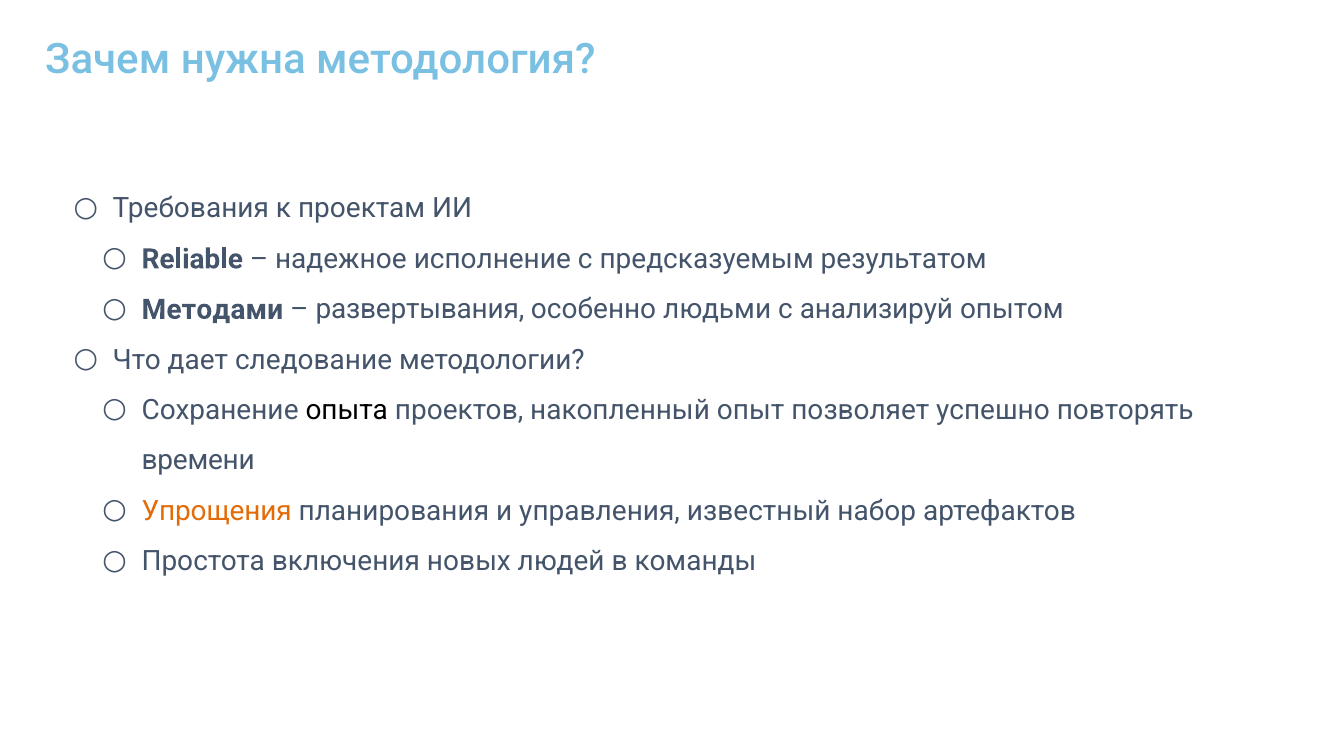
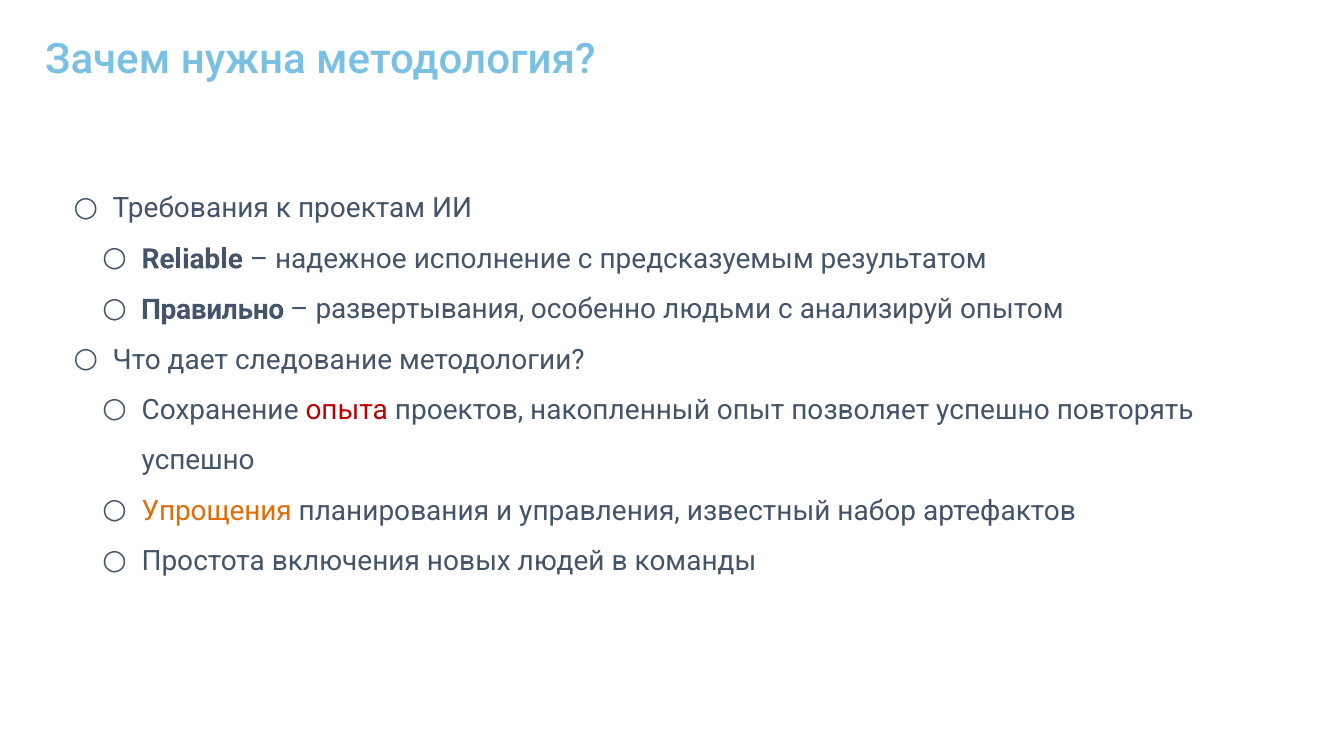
Методами: Методами -> Правильно
опыта colour: black -> red
времени at (198, 460): времени -> успешно
